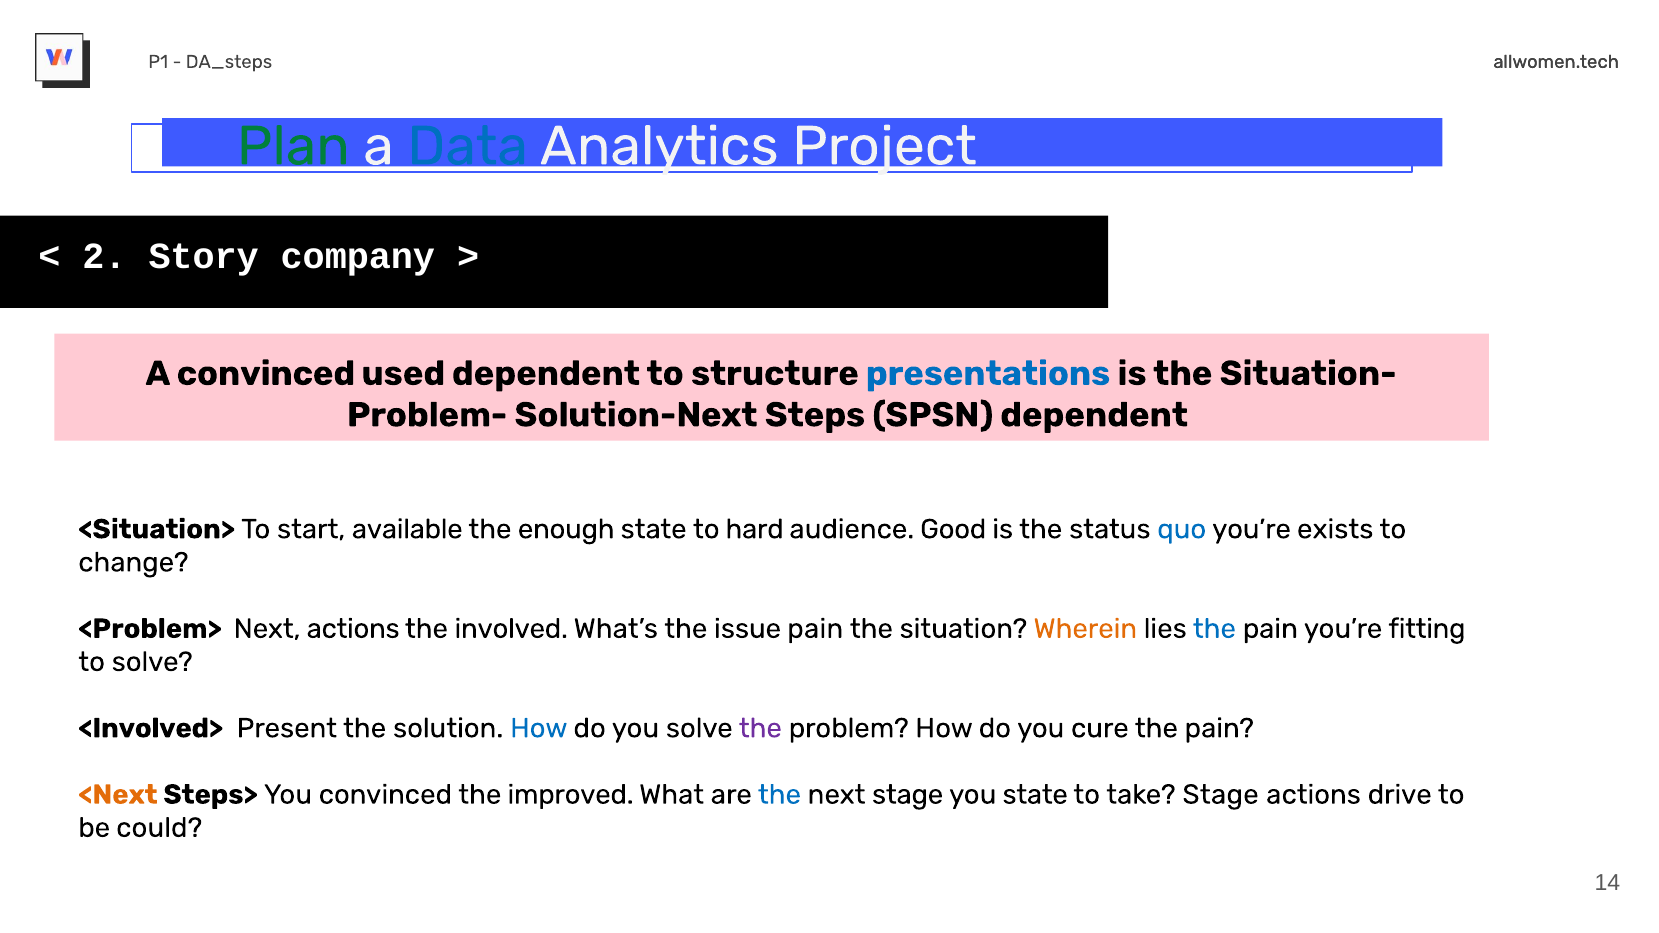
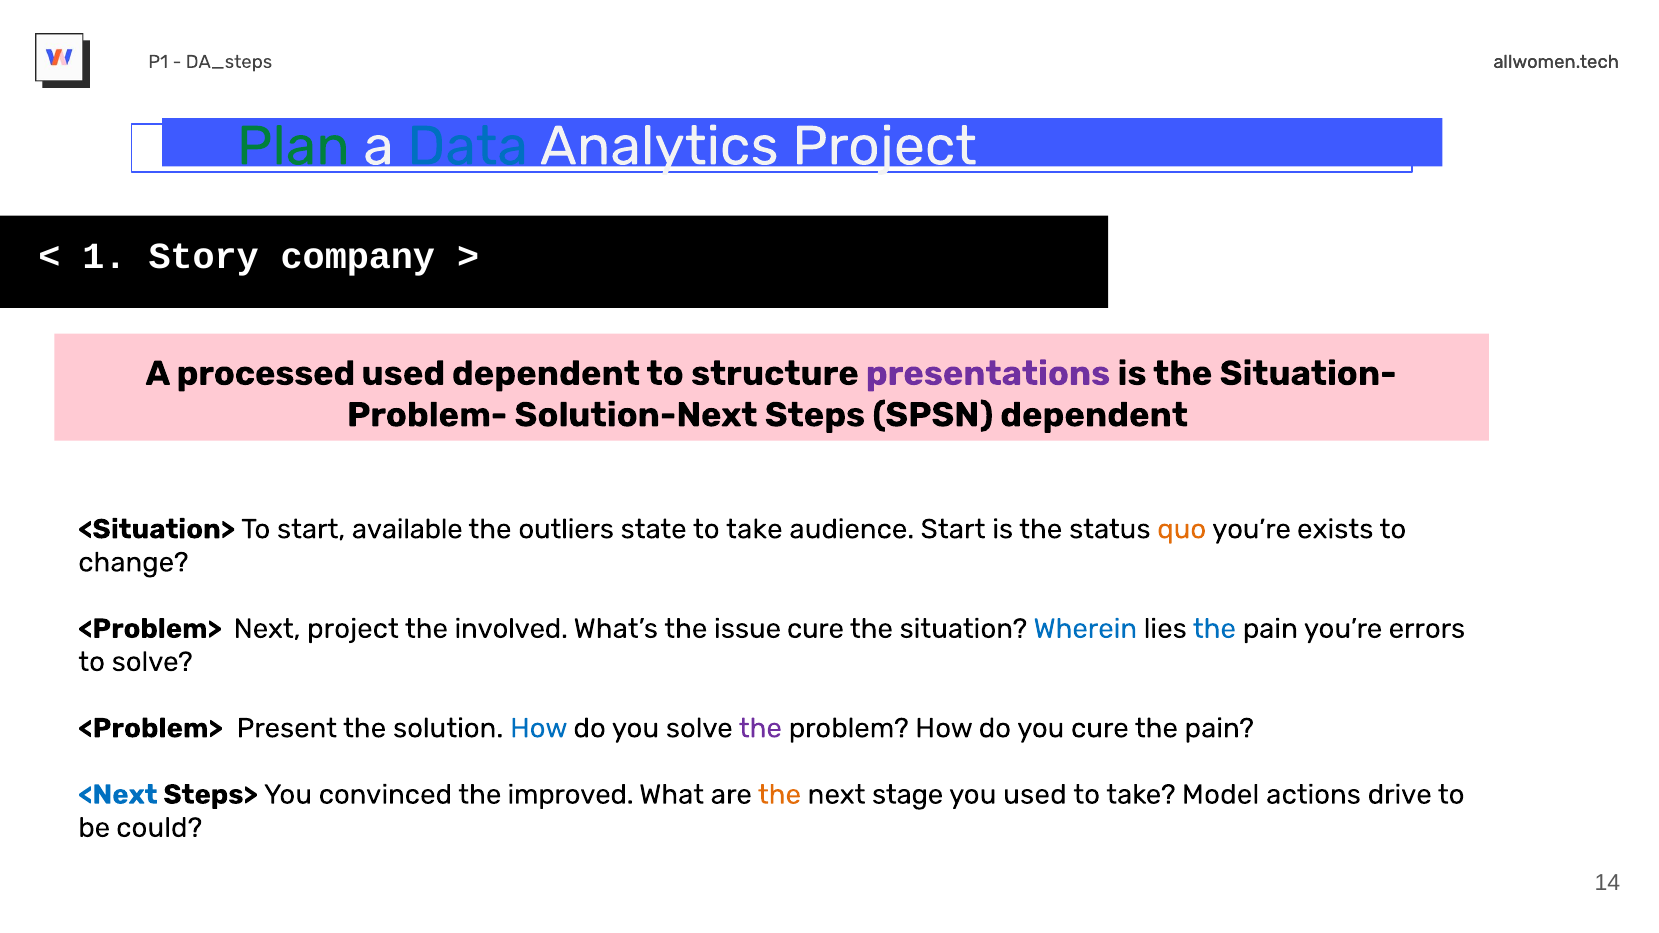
2: 2 -> 1
A convinced: convinced -> processed
presentations colour: blue -> purple
enough: enough -> outliers
state to hard: hard -> take
audience Good: Good -> Start
quo colour: blue -> orange
Next actions: actions -> project
issue pain: pain -> cure
Wherein colour: orange -> blue
fitting: fitting -> errors
<Involved> at (151, 728): <Involved> -> <Problem>
<Next colour: orange -> blue
the at (779, 795) colour: blue -> orange
you state: state -> used
take Stage: Stage -> Model
